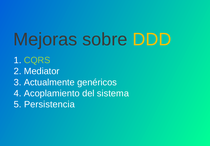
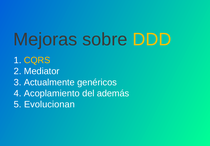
CQRS colour: light green -> yellow
sistema: sistema -> además
Persistencia: Persistencia -> Evolucionan
